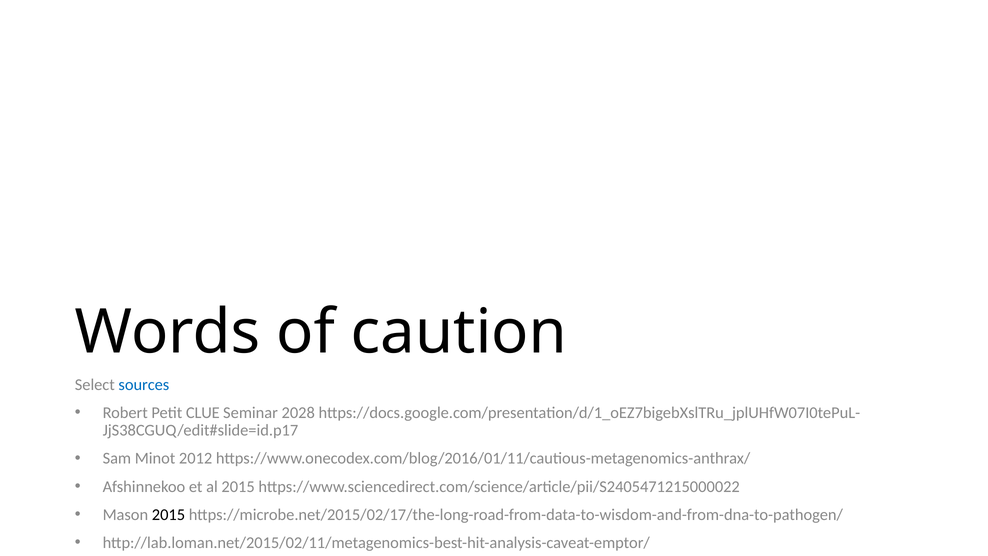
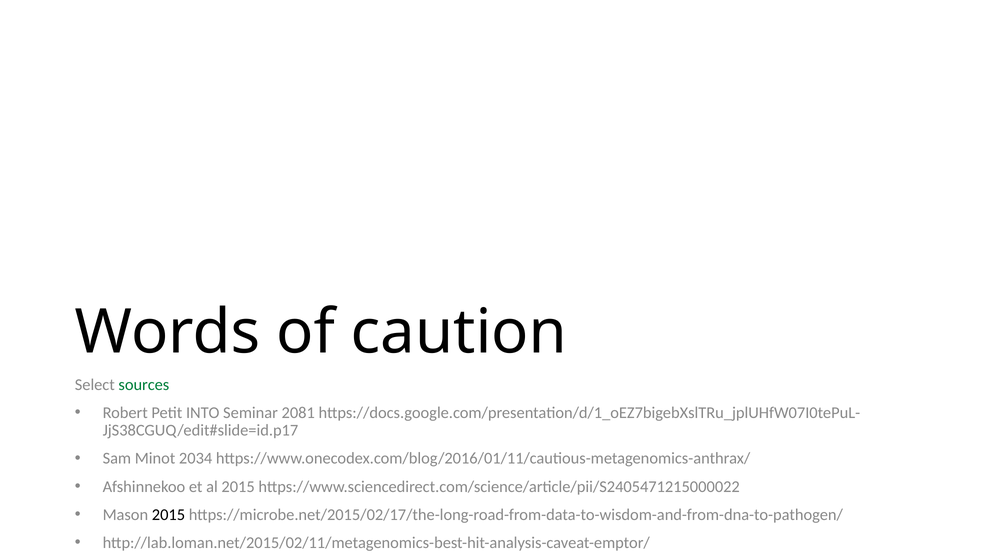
sources colour: blue -> green
CLUE: CLUE -> INTO
2028: 2028 -> 2081
2012: 2012 -> 2034
